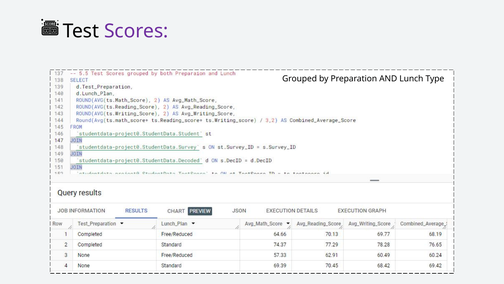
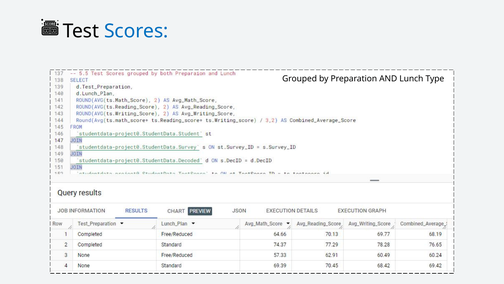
Scores colour: purple -> blue
